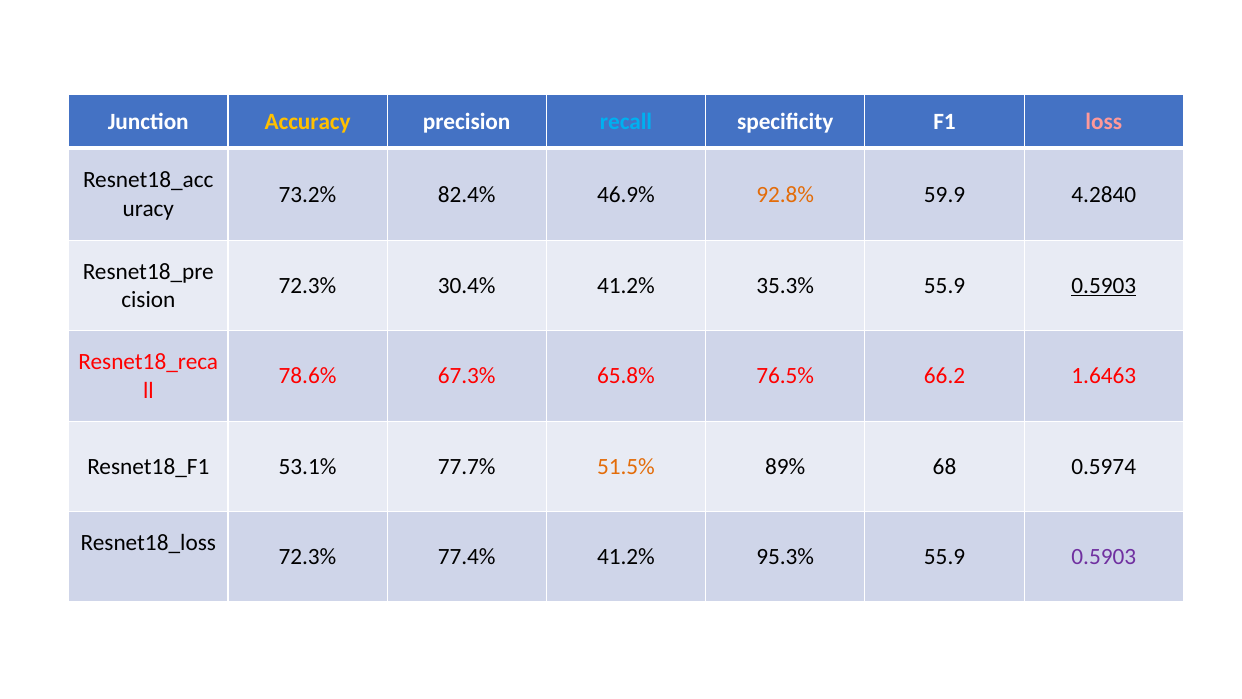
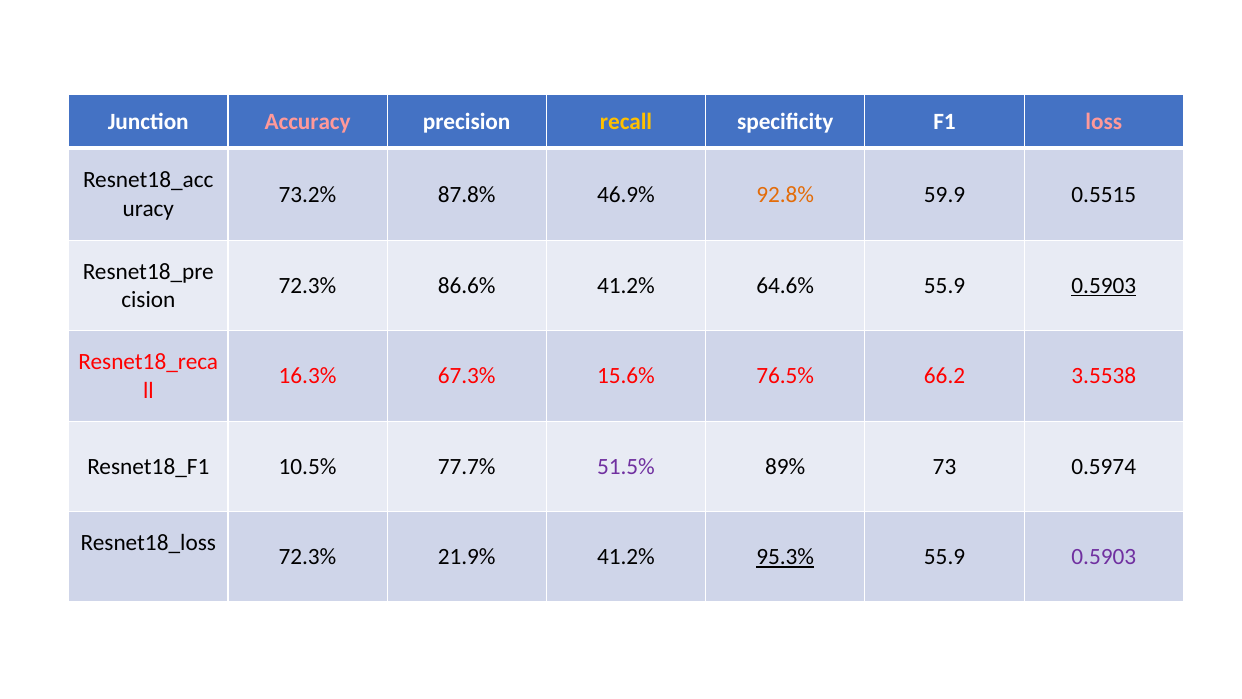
Accuracy colour: yellow -> pink
recall colour: light blue -> yellow
82.4%: 82.4% -> 87.8%
4.2840: 4.2840 -> 0.5515
30.4%: 30.4% -> 86.6%
35.3%: 35.3% -> 64.6%
78.6%: 78.6% -> 16.3%
65.8%: 65.8% -> 15.6%
1.6463: 1.6463 -> 3.5538
53.1%: 53.1% -> 10.5%
51.5% colour: orange -> purple
68: 68 -> 73
77.4%: 77.4% -> 21.9%
95.3% underline: none -> present
